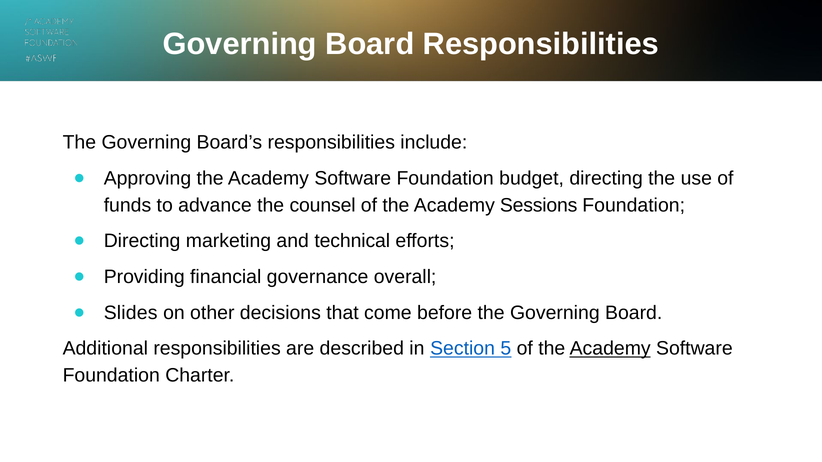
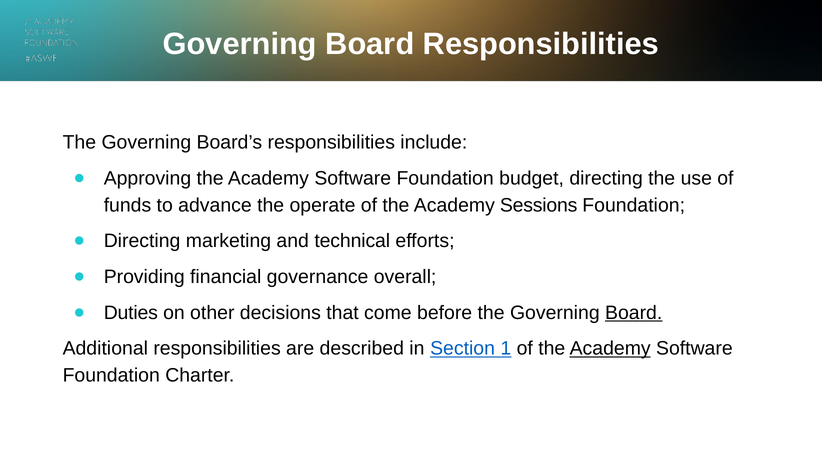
counsel: counsel -> operate
Slides: Slides -> Duties
Board at (634, 313) underline: none -> present
5: 5 -> 1
